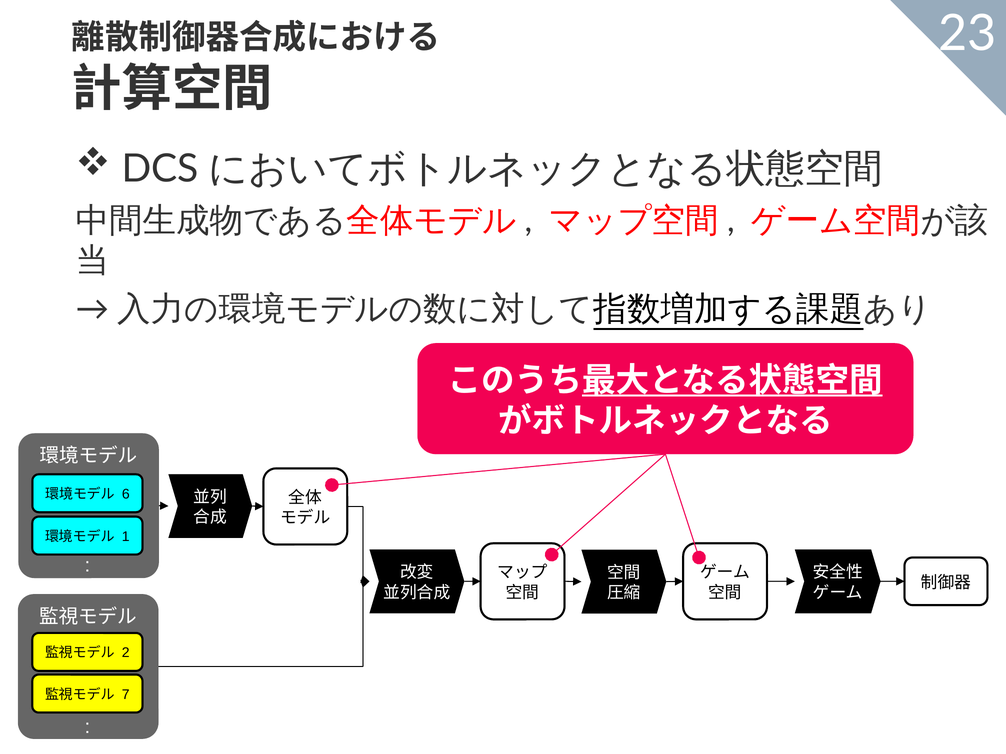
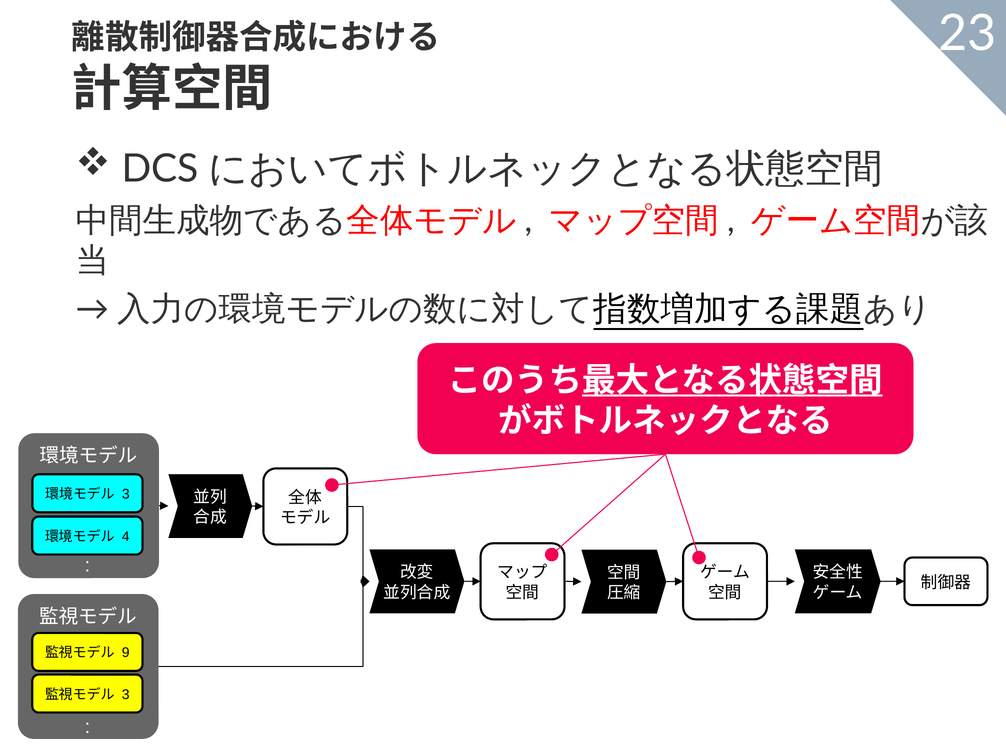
6 at (126, 495): 6 -> 3
1: 1 -> 4
2: 2 -> 9
7 at (126, 695): 7 -> 3
